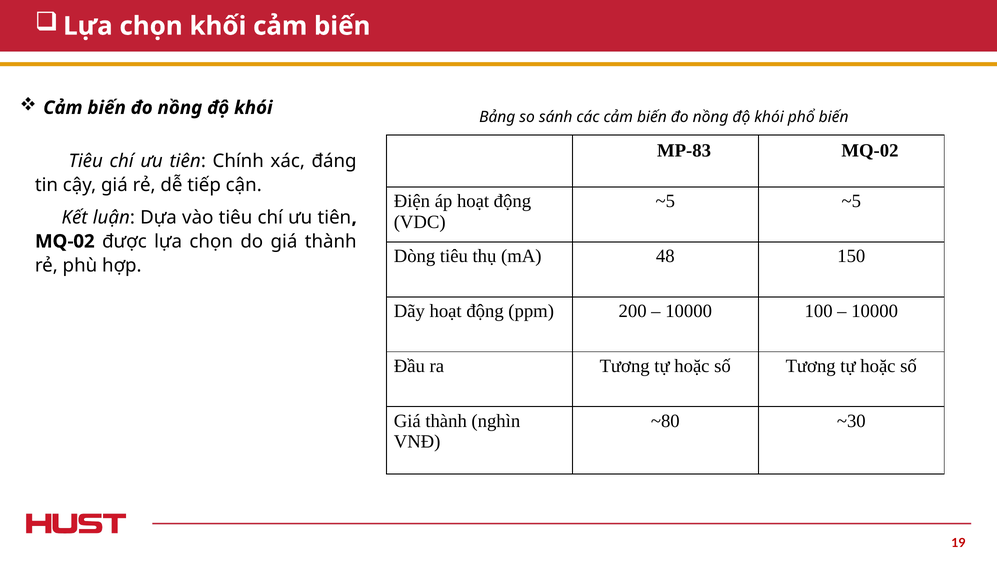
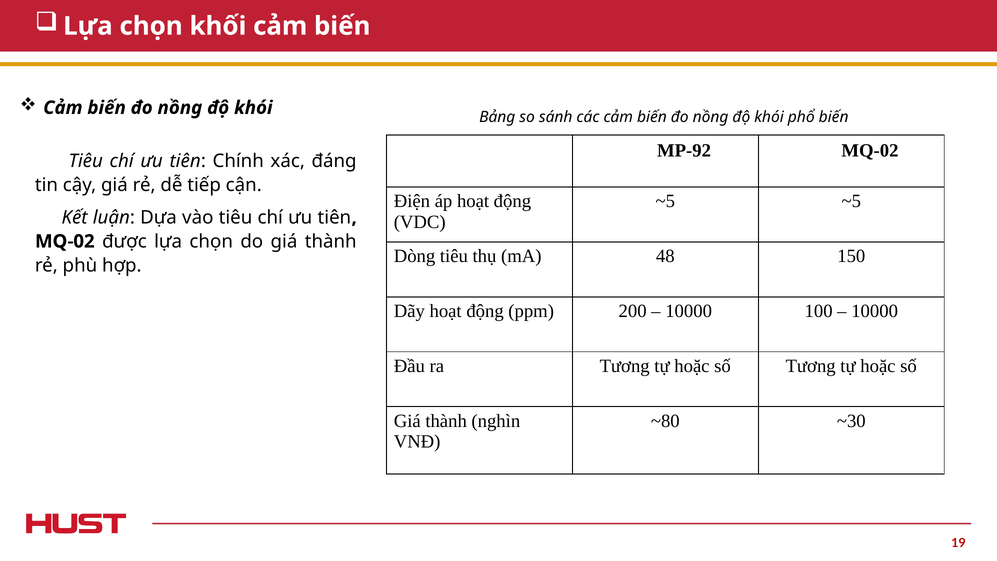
MP-83: MP-83 -> MP-92
